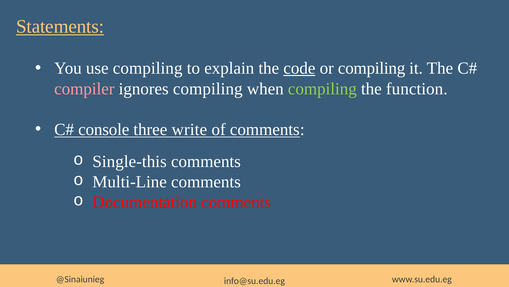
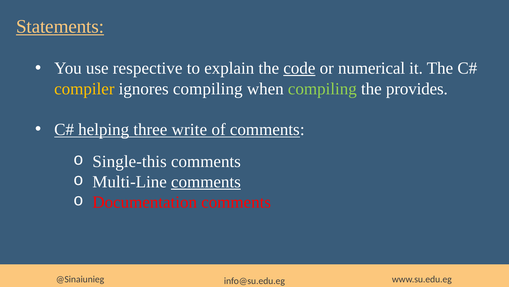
use compiling: compiling -> respective
or compiling: compiling -> numerical
compiler colour: pink -> yellow
function: function -> provides
console: console -> helping
comments at (206, 181) underline: none -> present
